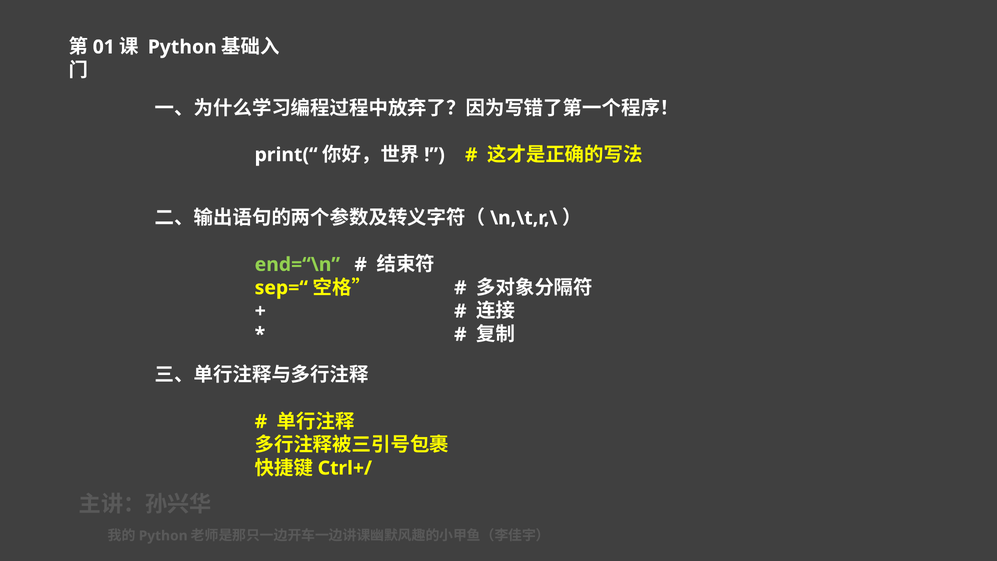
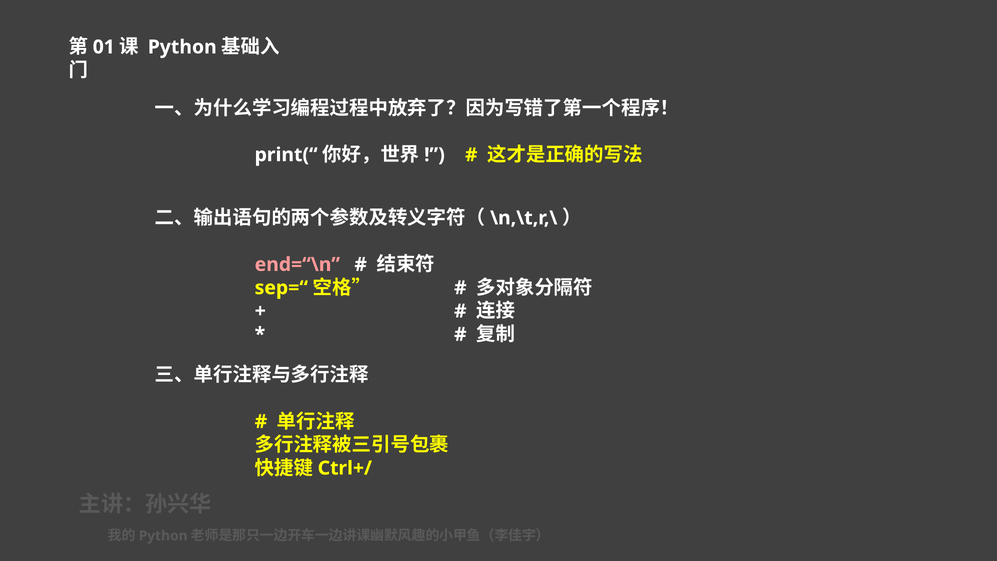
end=“\n colour: light green -> pink
